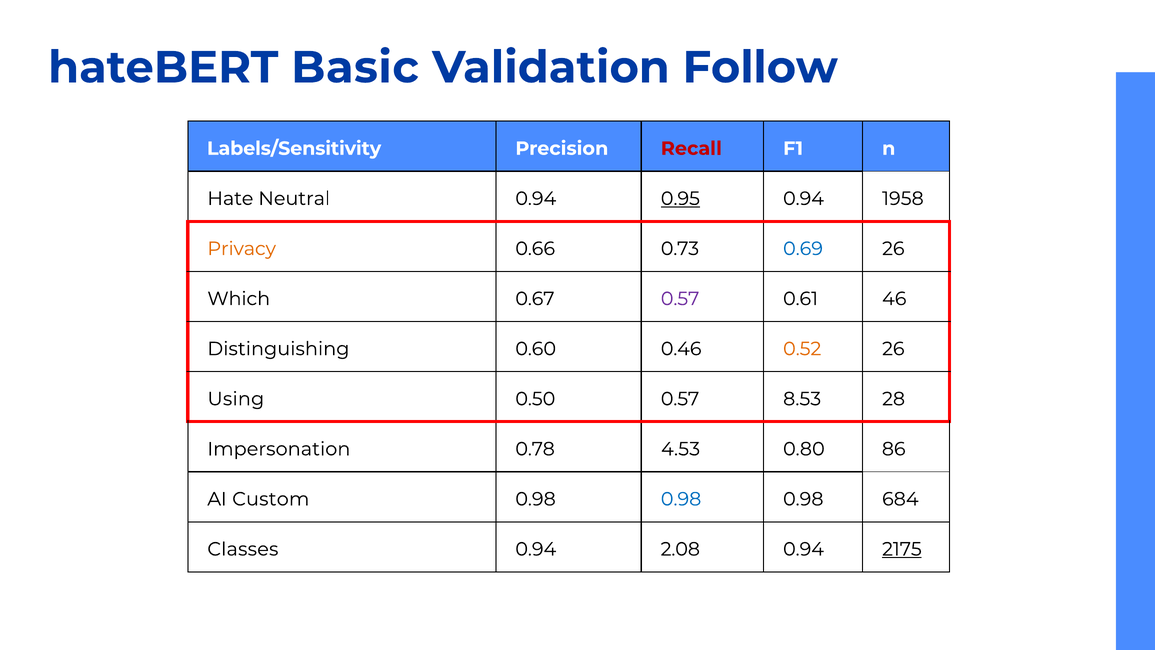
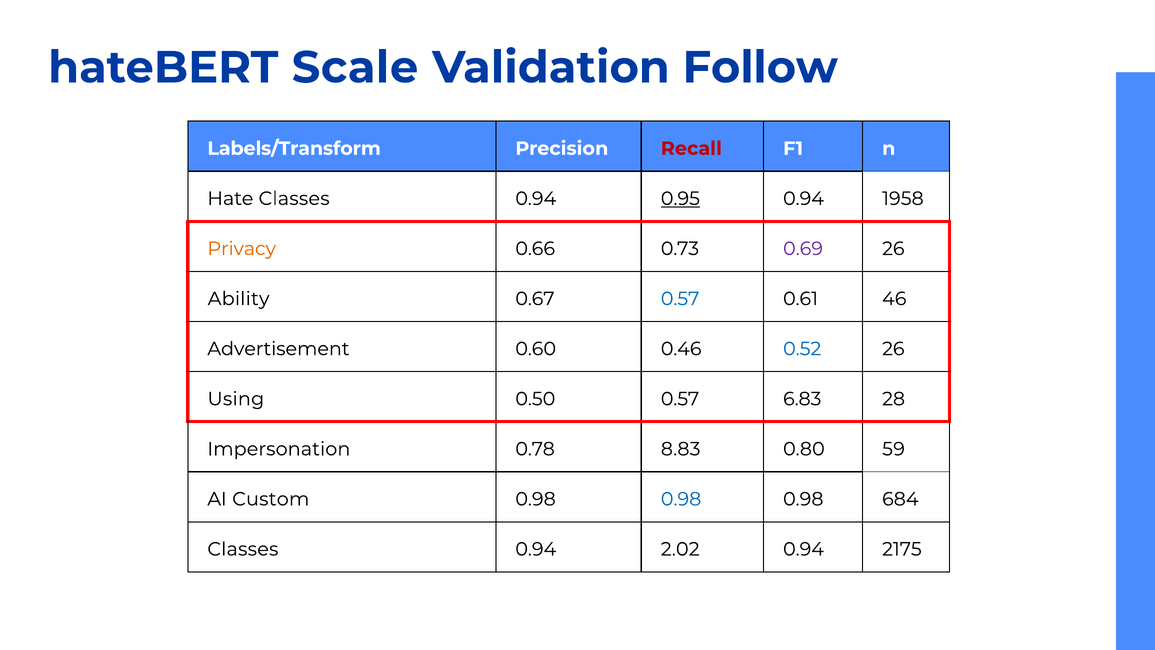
Basic: Basic -> Scale
Labels/Sensitivity: Labels/Sensitivity -> Labels/Transform
Hate Neutral: Neutral -> Classes
0.69 colour: blue -> purple
Which: Which -> Ability
0.57 at (680, 299) colour: purple -> blue
Distinguishing: Distinguishing -> Advertisement
0.52 colour: orange -> blue
8.53: 8.53 -> 6.83
4.53: 4.53 -> 8.83
86: 86 -> 59
2.08: 2.08 -> 2.02
2175 underline: present -> none
